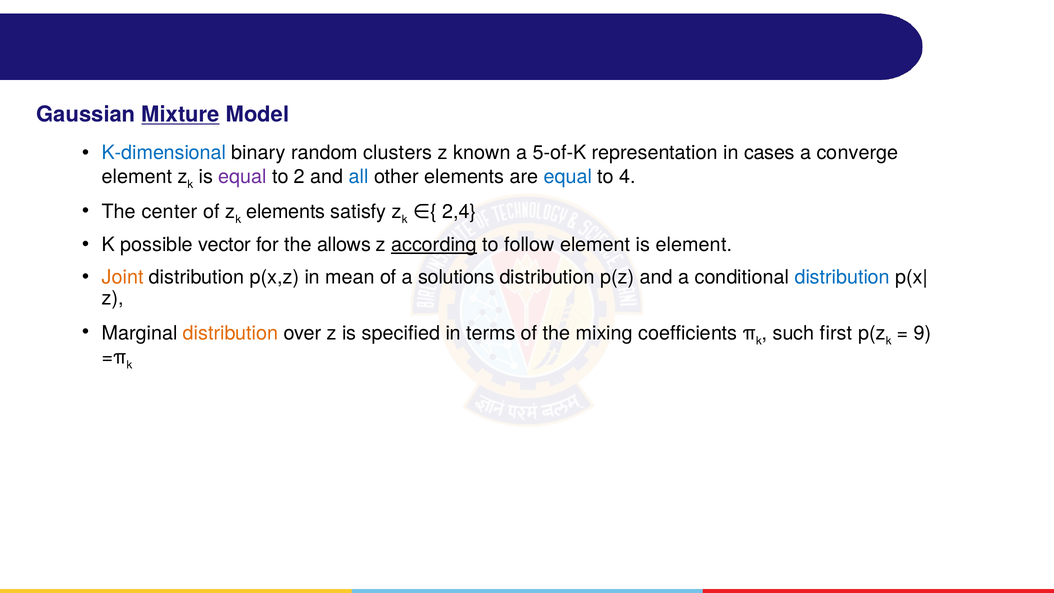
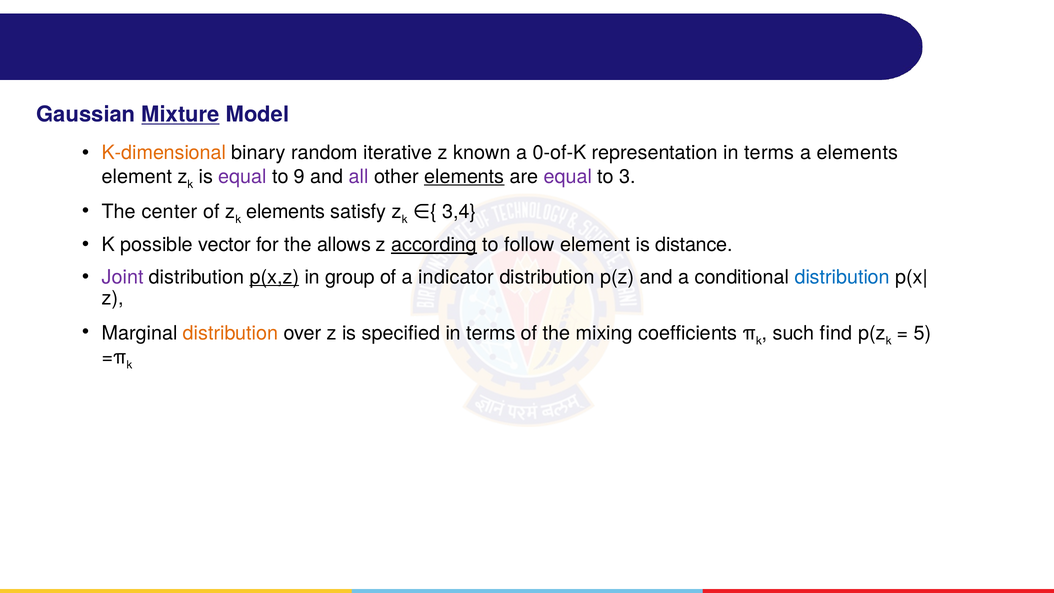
K-dimensional colour: blue -> orange
clusters: clusters -> iterative
5-of-K: 5-of-K -> 0-of-K
representation in cases: cases -> terms
a converge: converge -> elements
2: 2 -> 9
all colour: blue -> purple
elements at (464, 177) underline: none -> present
equal at (568, 177) colour: blue -> purple
4: 4 -> 3
2,4: 2,4 -> 3,4
is element: element -> distance
Joint colour: orange -> purple
p(x,z underline: none -> present
mean: mean -> group
solutions: solutions -> indicator
first: first -> find
9: 9 -> 5
